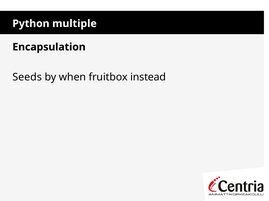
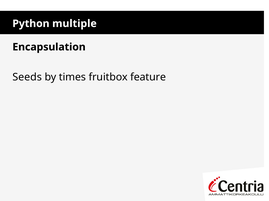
when: when -> times
instead: instead -> feature
